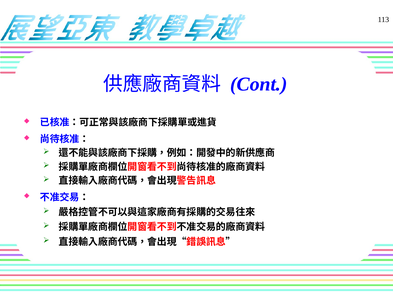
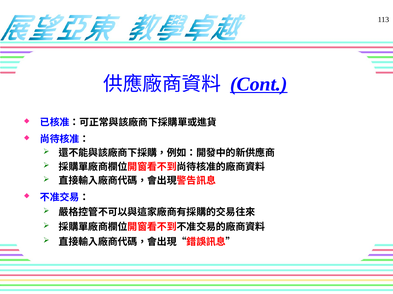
Cont underline: none -> present
